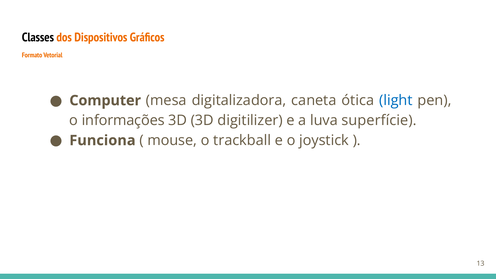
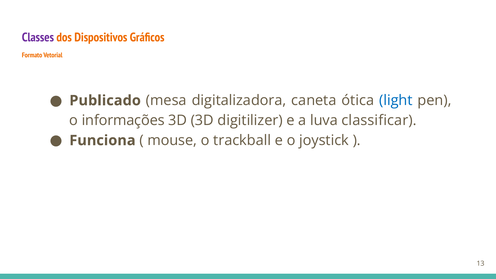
Classes colour: black -> purple
Computer: Computer -> Publicado
superfície: superfície -> classificar
